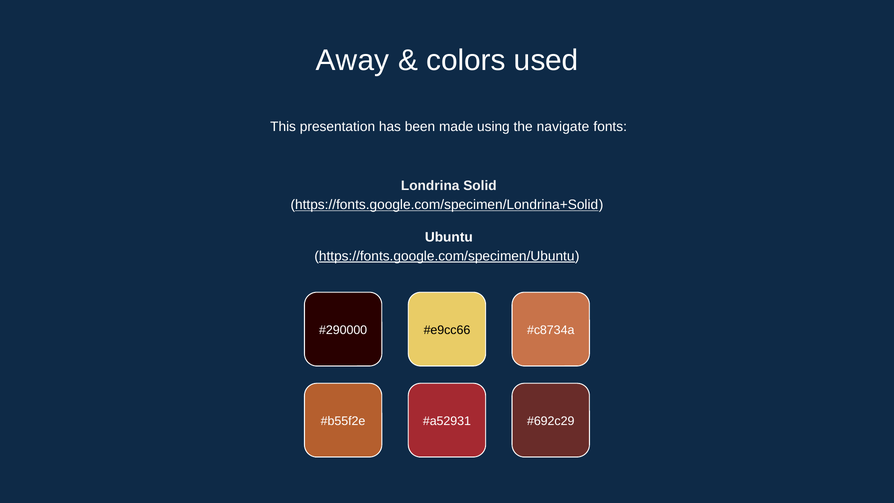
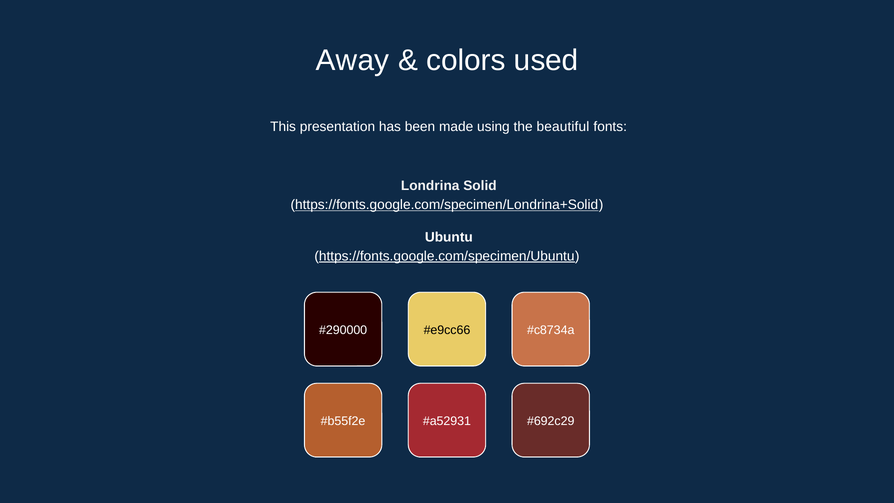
navigate: navigate -> beautiful
